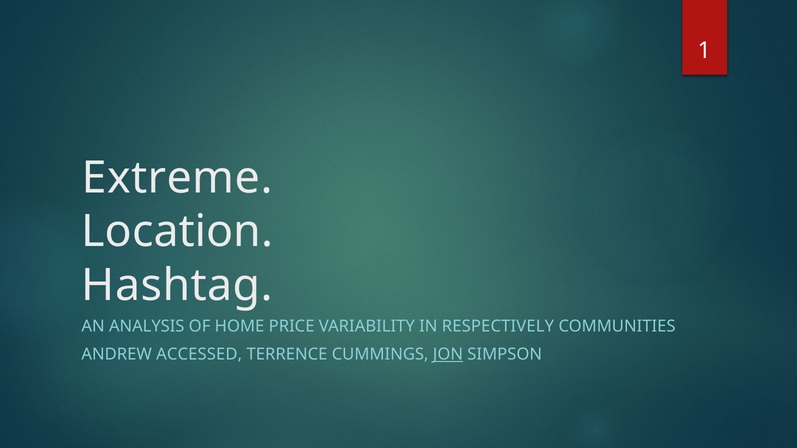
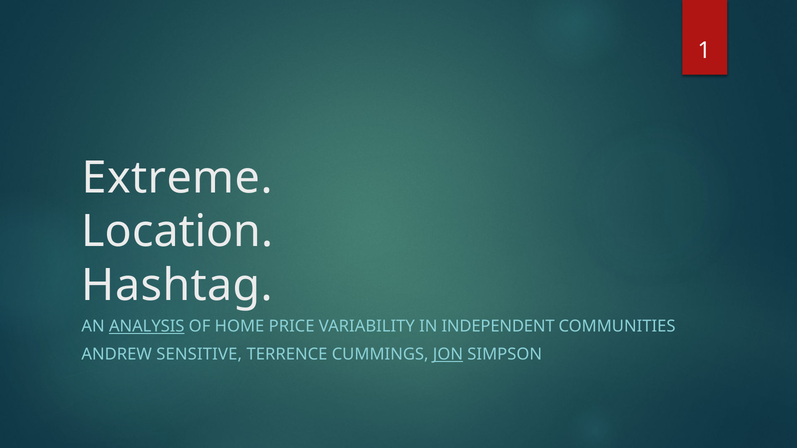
ANALYSIS underline: none -> present
RESPECTIVELY: RESPECTIVELY -> INDEPENDENT
ACCESSED: ACCESSED -> SENSITIVE
